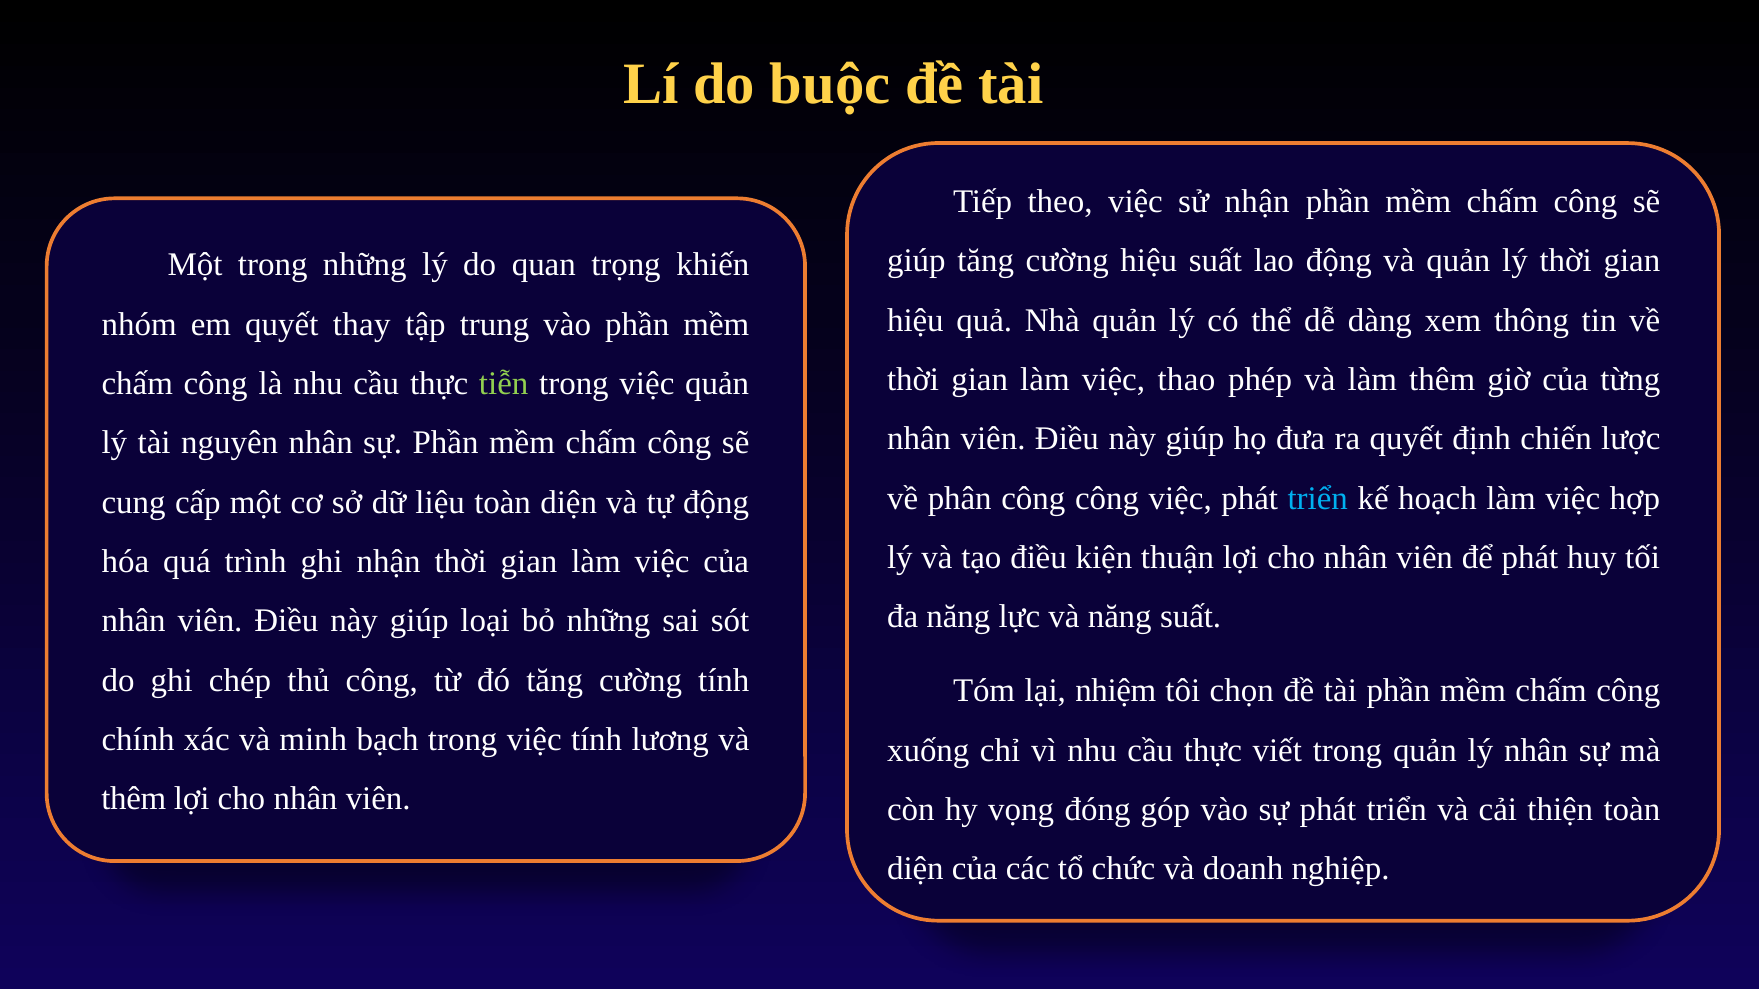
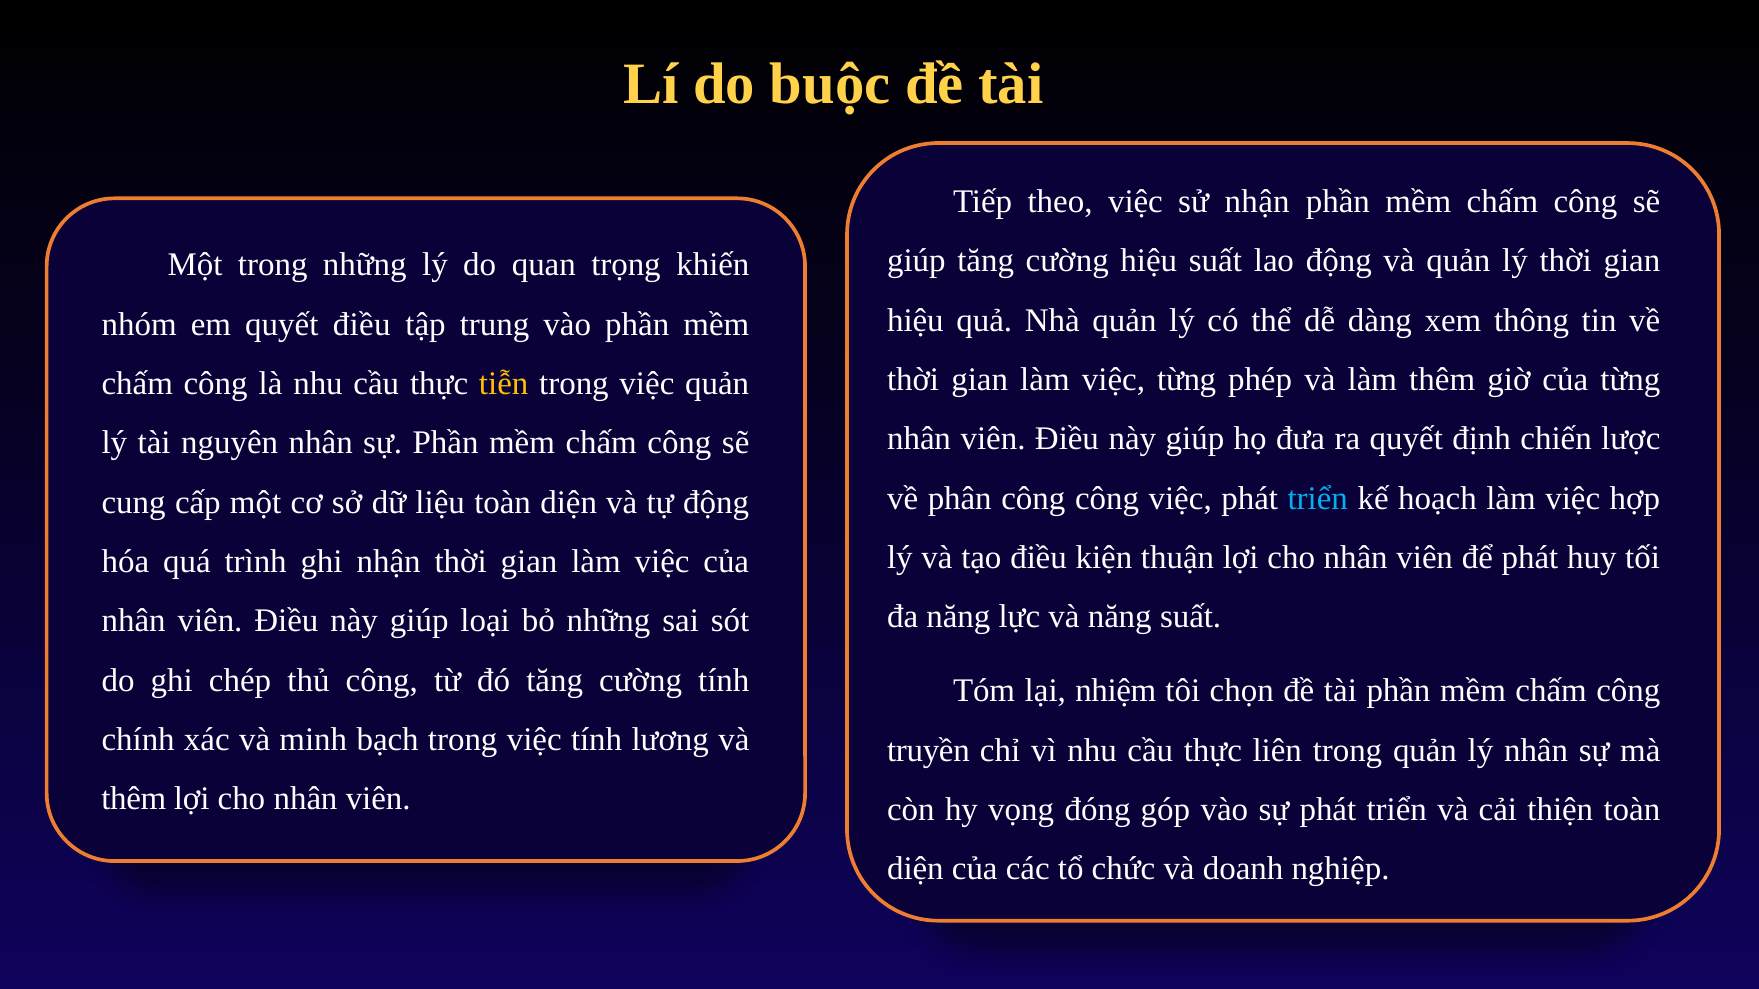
quyết thay: thay -> điều
việc thao: thao -> từng
tiễn colour: light green -> yellow
xuống: xuống -> truyền
viết: viết -> liên
